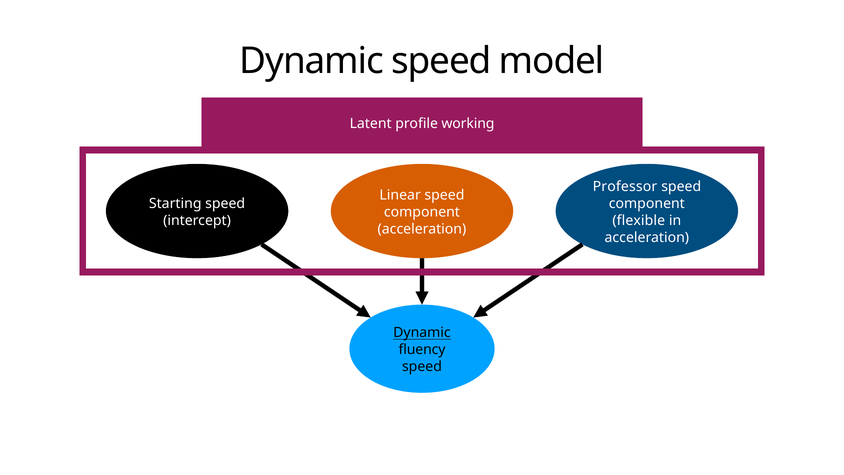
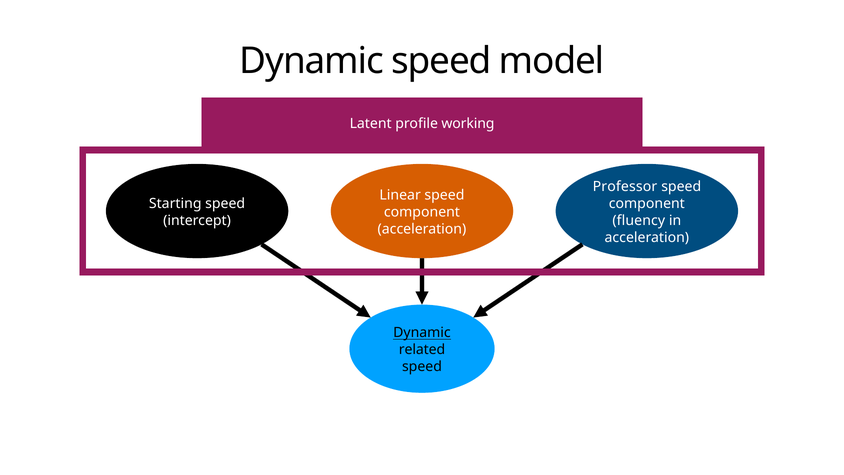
flexible: flexible -> fluency
fluency: fluency -> related
